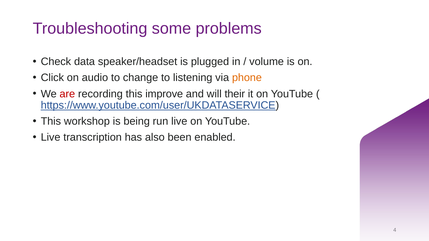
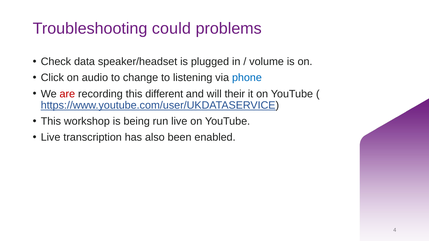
some: some -> could
phone colour: orange -> blue
improve: improve -> different
